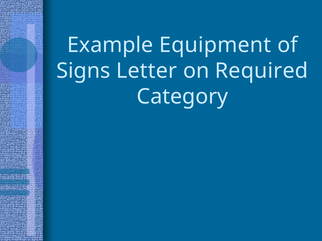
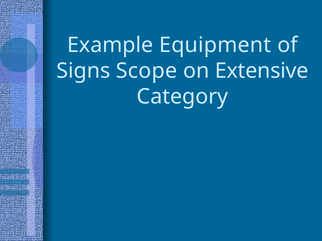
Letter: Letter -> Scope
Required: Required -> Extensive
